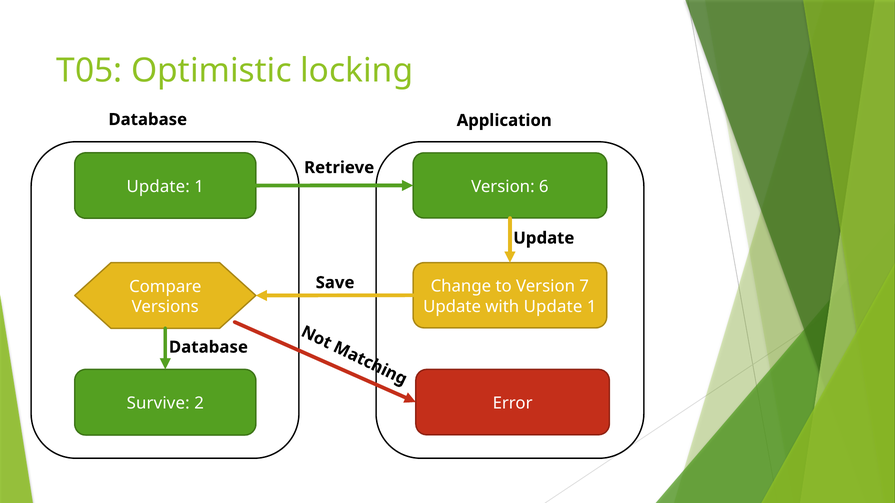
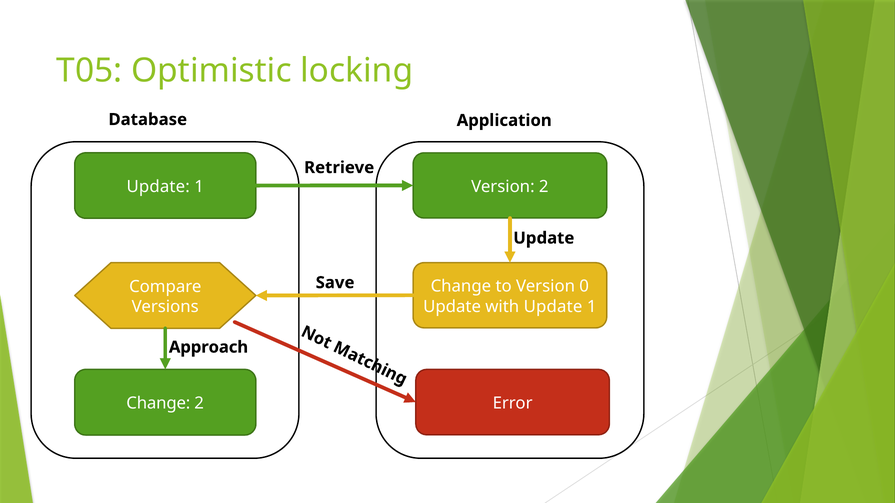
Version 6: 6 -> 2
7: 7 -> 0
Database at (208, 347): Database -> Approach
Survive at (158, 404): Survive -> Change
